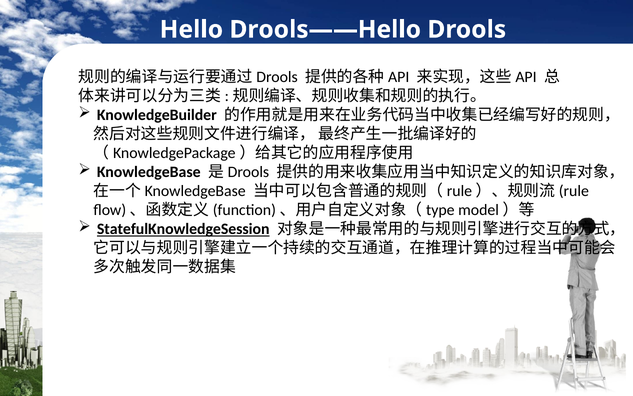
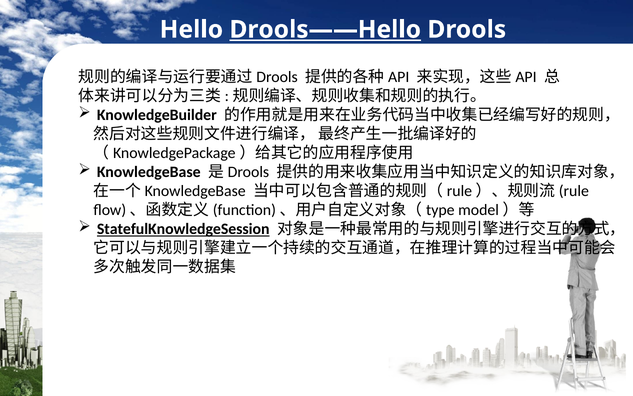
Drools——Hello underline: none -> present
